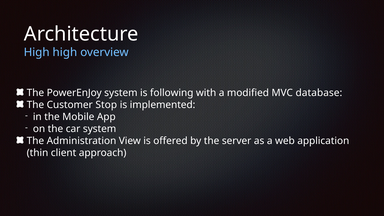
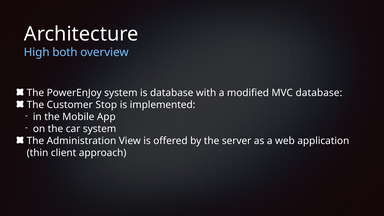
High high: high -> both
is following: following -> database
